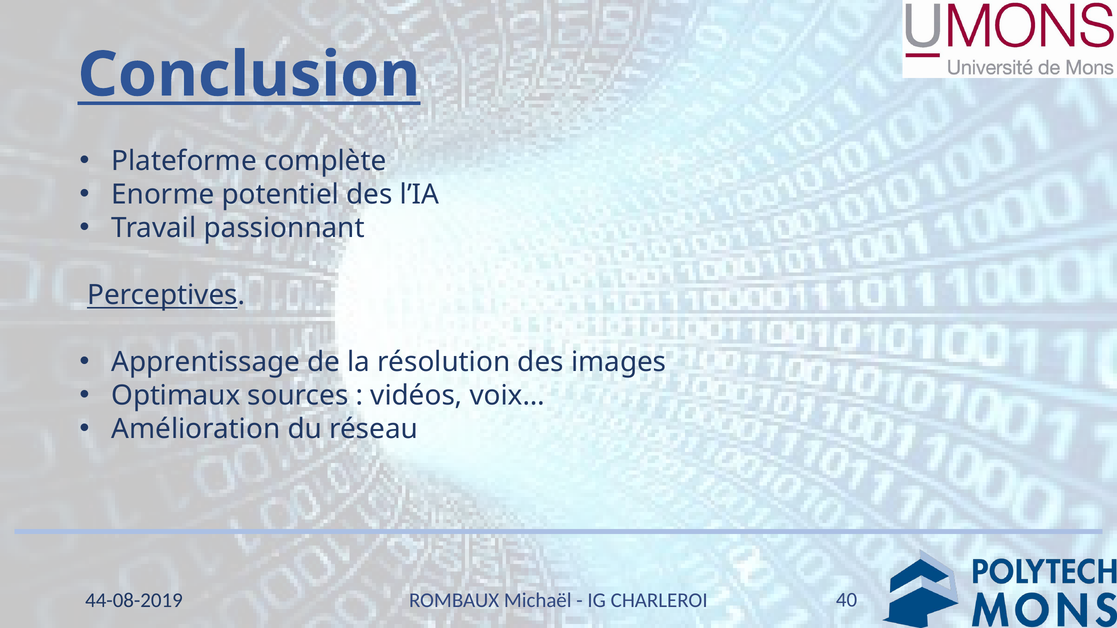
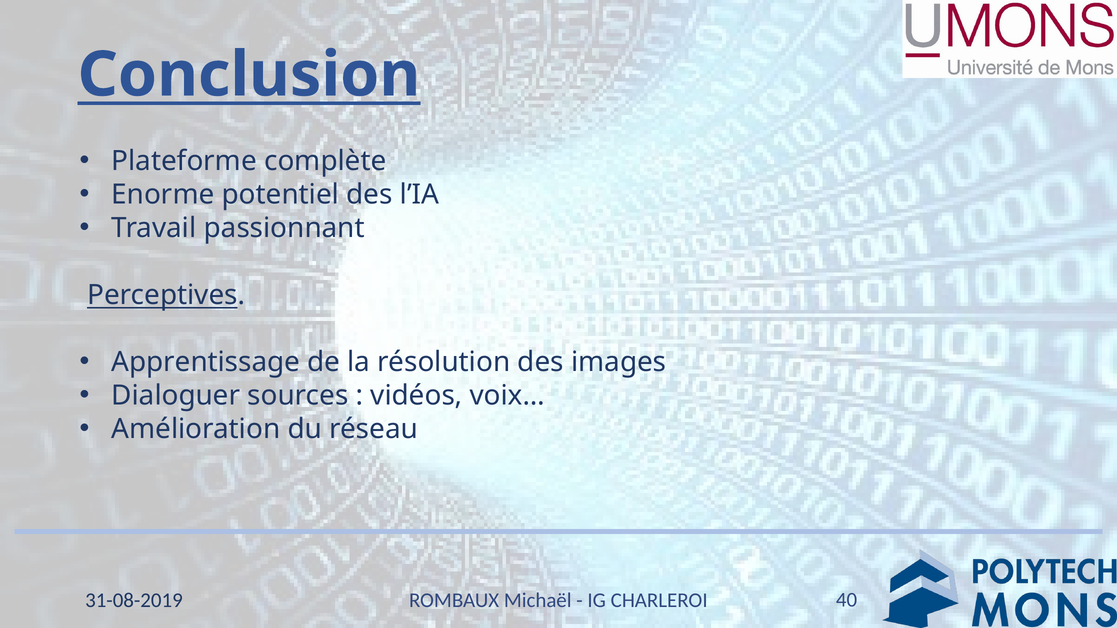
Optimaux: Optimaux -> Dialoguer
44-08-2019: 44-08-2019 -> 31-08-2019
